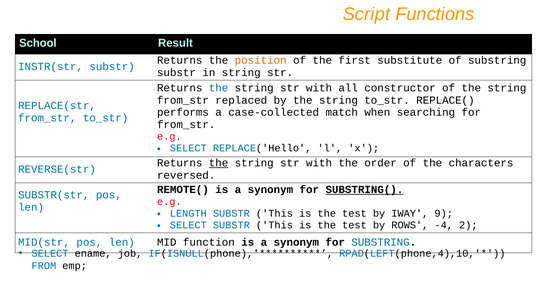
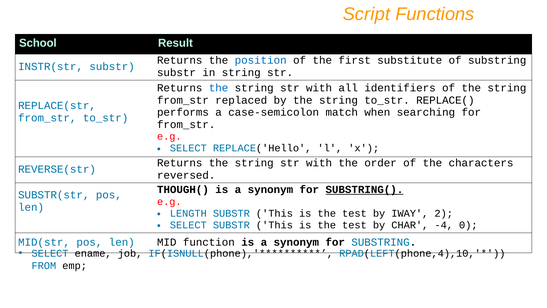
position colour: orange -> blue
constructor: constructor -> identifiers
case-collected: case-collected -> case-semicolon
the at (219, 163) underline: present -> none
REMOTE(: REMOTE( -> THOUGH(
9: 9 -> 2
ROWS: ROWS -> CHAR
2: 2 -> 0
